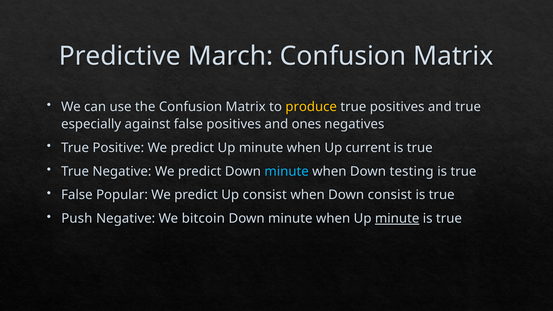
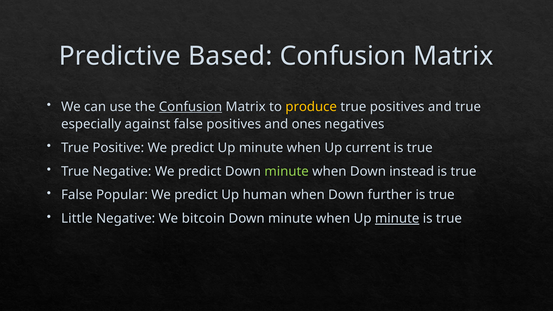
March: March -> Based
Confusion at (190, 107) underline: none -> present
minute at (287, 171) colour: light blue -> light green
testing: testing -> instead
Up consist: consist -> human
Down consist: consist -> further
Push: Push -> Little
